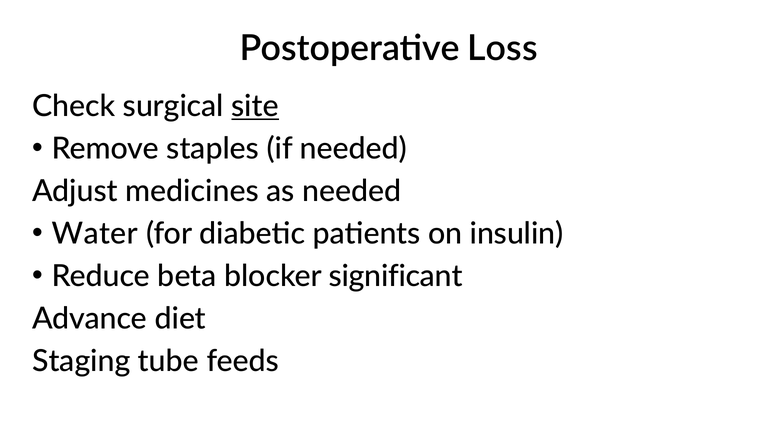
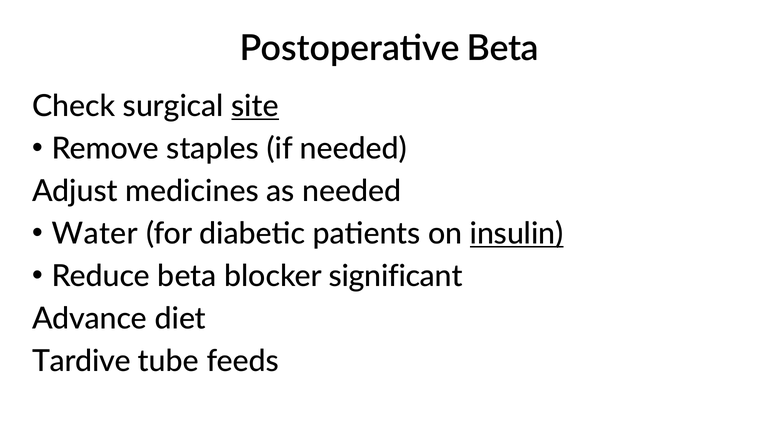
Postoperative Loss: Loss -> Beta
insulin underline: none -> present
Staging: Staging -> Tardive
